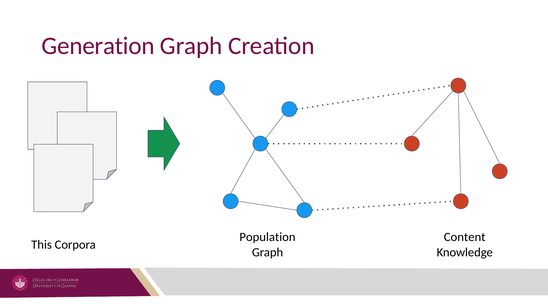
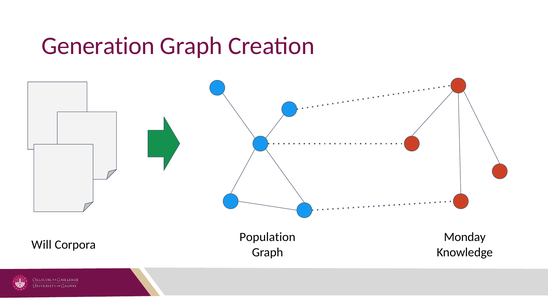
Content: Content -> Monday
This: This -> Will
